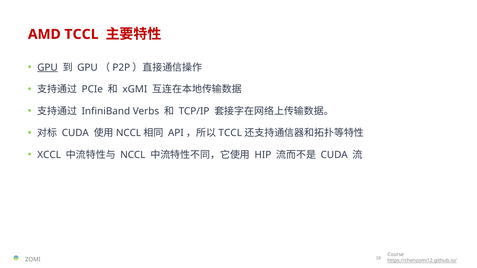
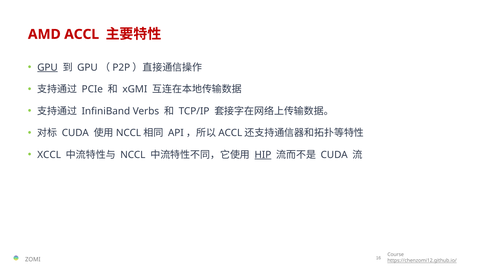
AMD TCCL: TCCL -> ACCL
TCCL at (230, 133): TCCL -> ACCL
HIP underline: none -> present
